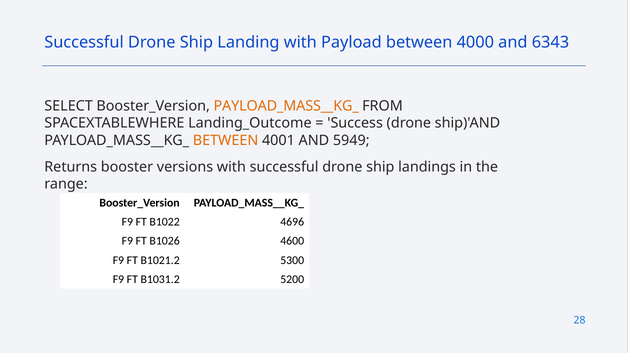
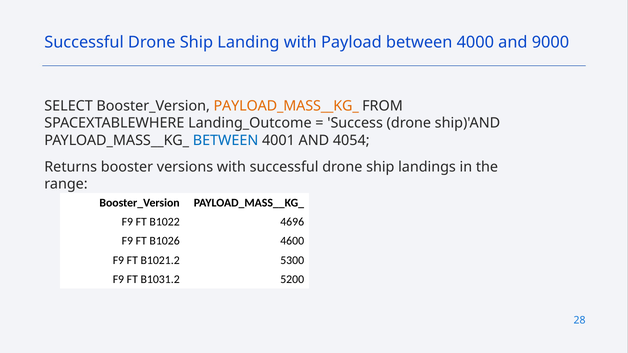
6343: 6343 -> 9000
BETWEEN at (226, 140) colour: orange -> blue
5949: 5949 -> 4054
